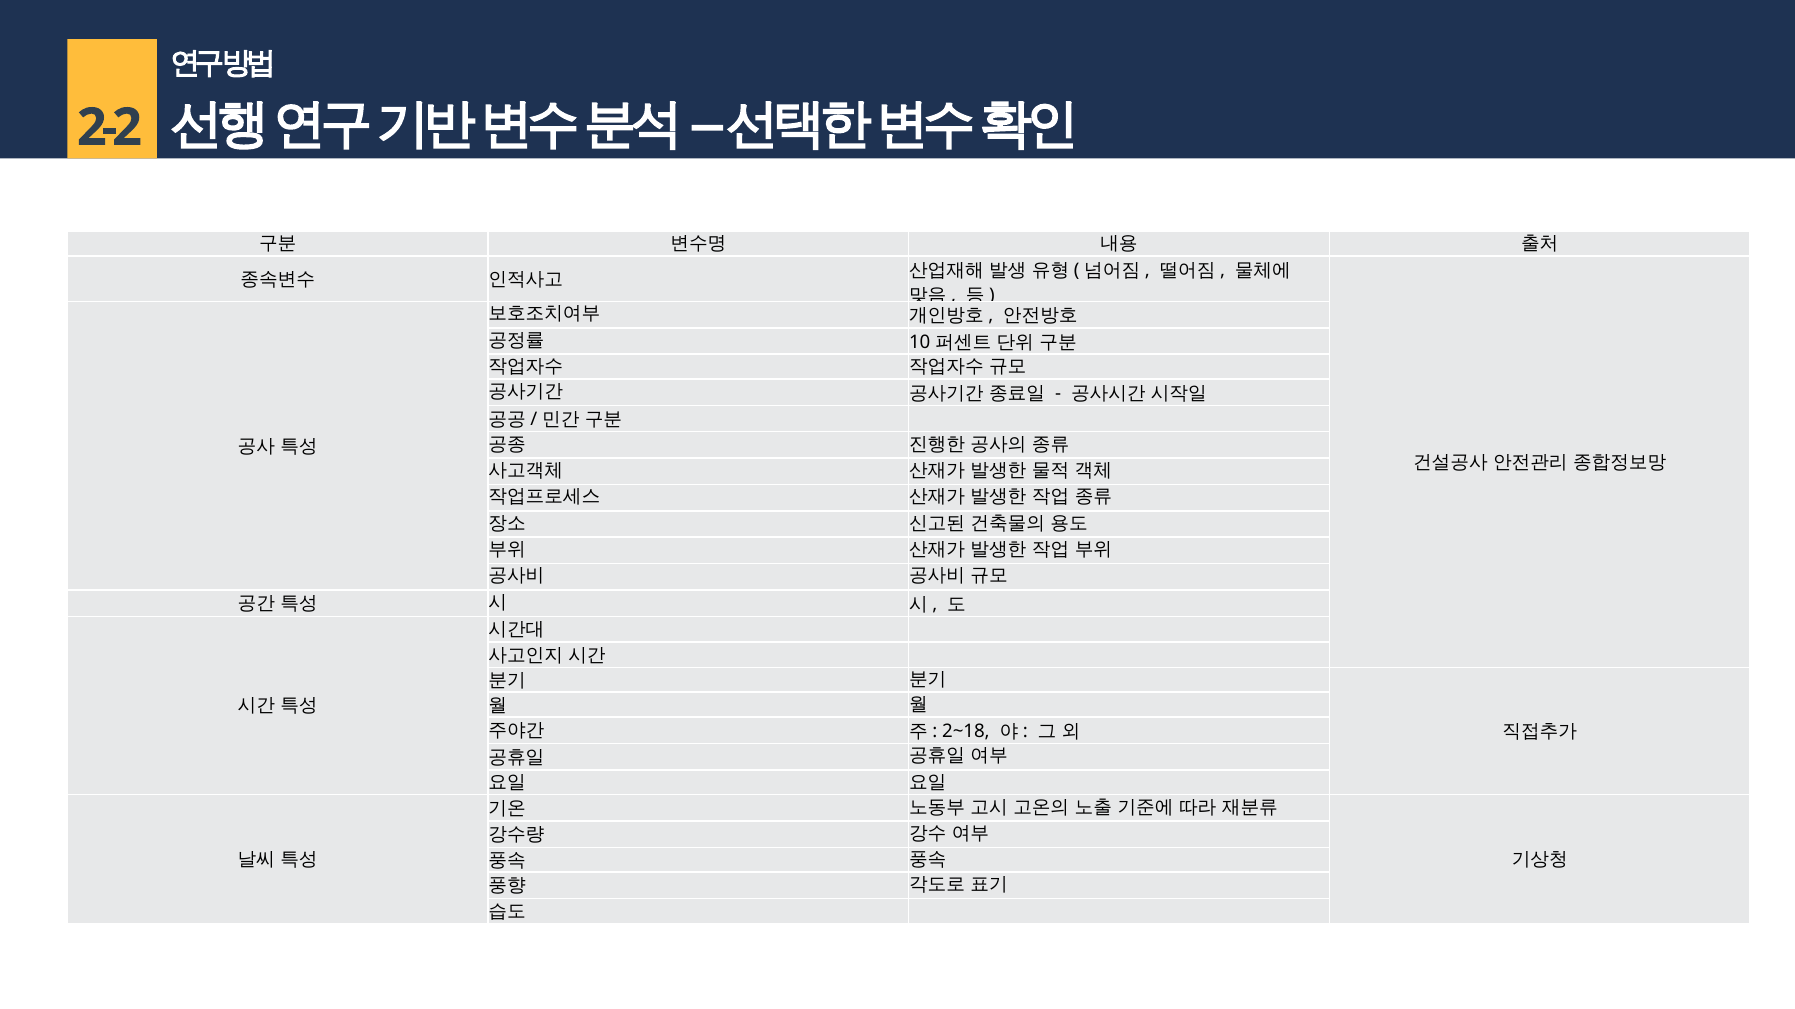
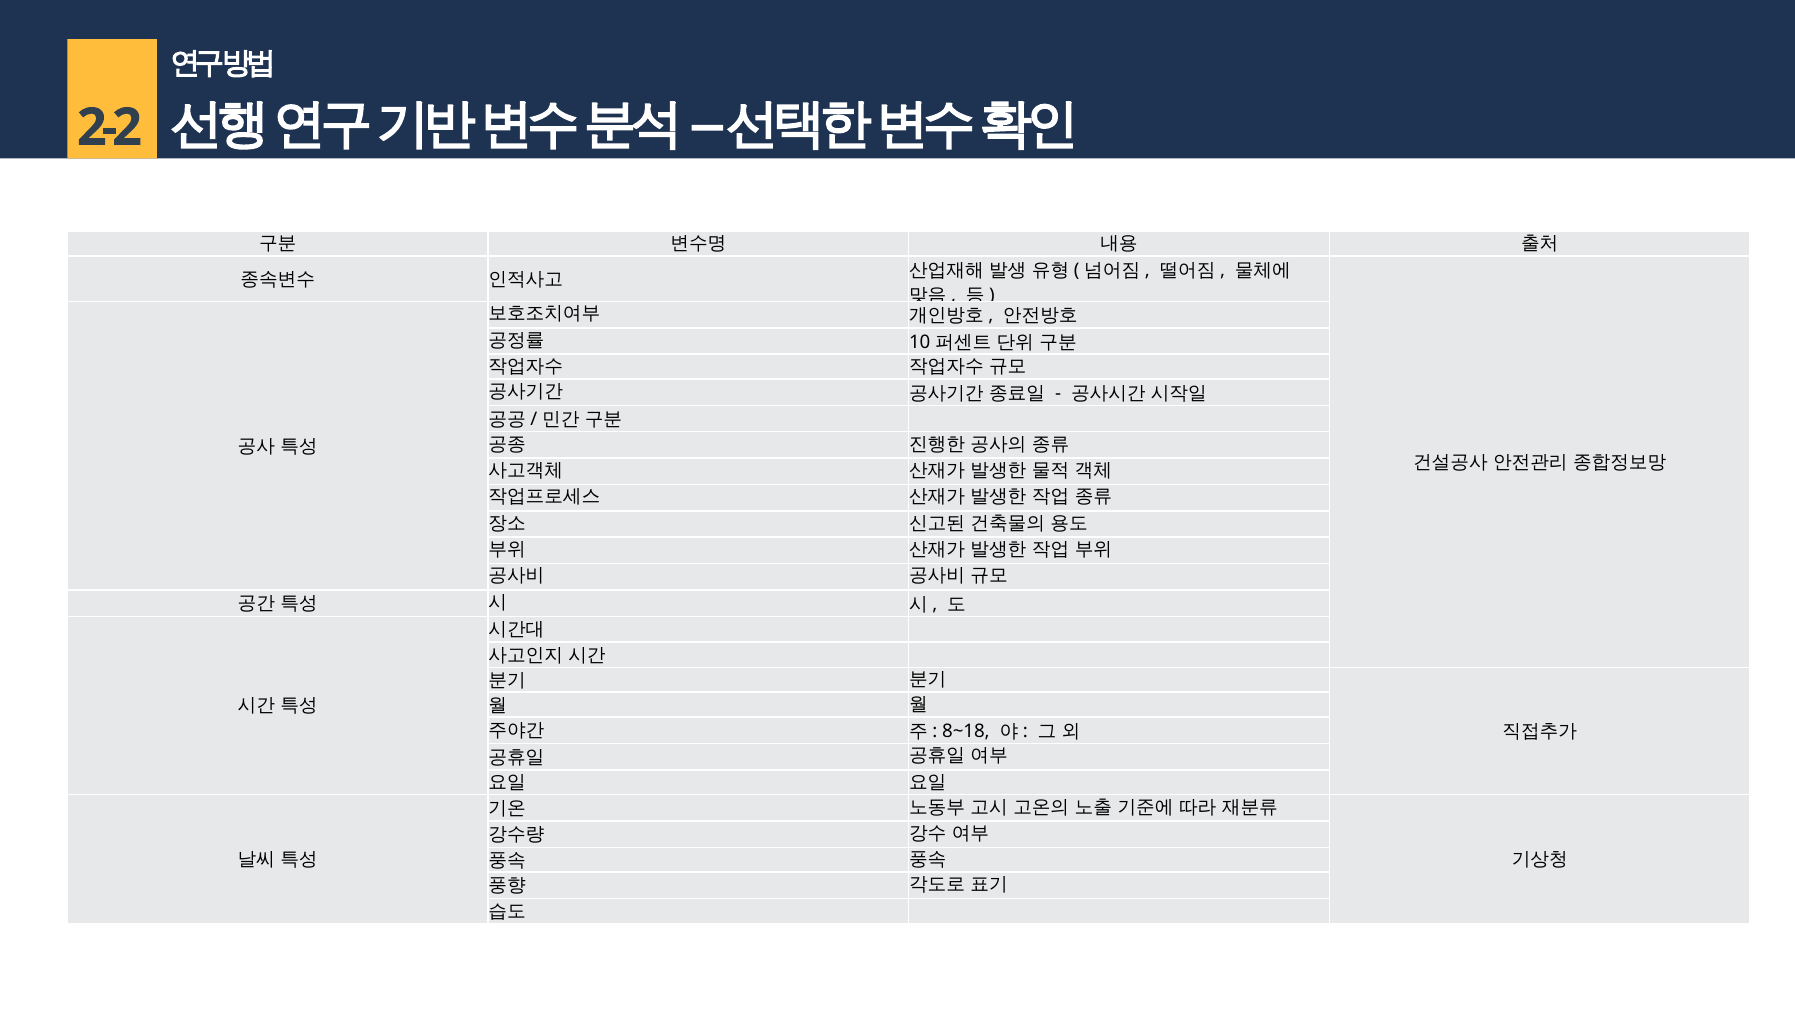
2~18: 2~18 -> 8~18
